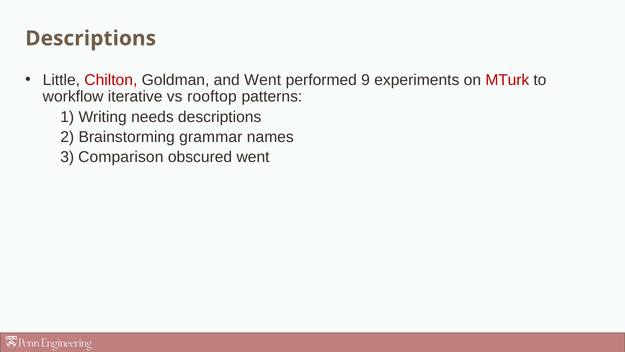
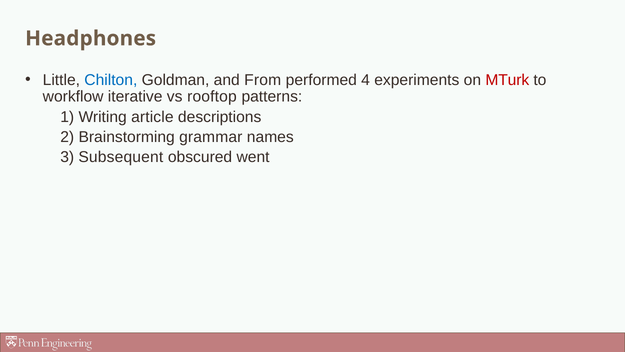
Descriptions at (91, 38): Descriptions -> Headphones
Chilton colour: red -> blue
and Went: Went -> From
9: 9 -> 4
needs: needs -> article
Comparison: Comparison -> Subsequent
